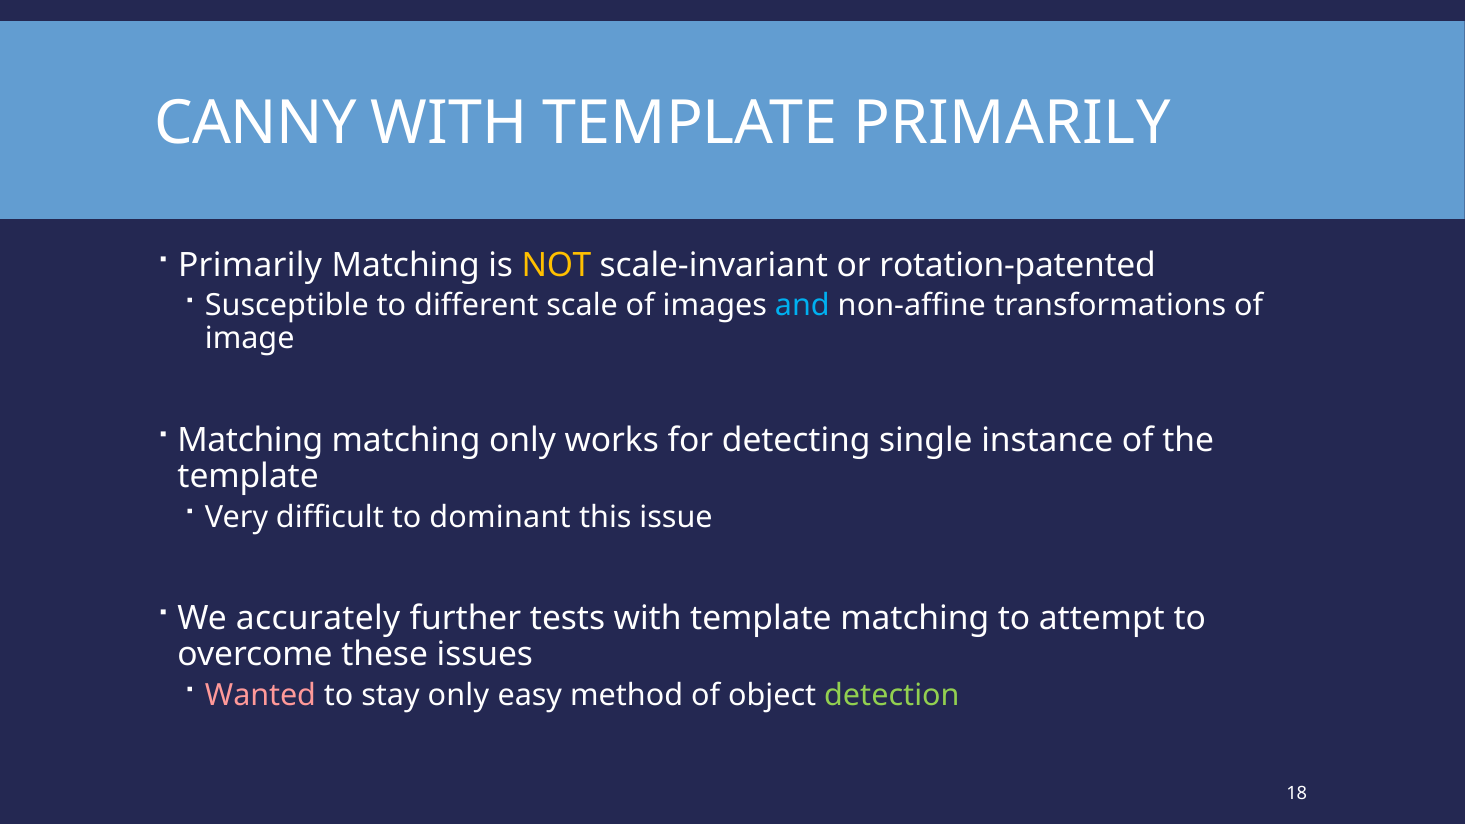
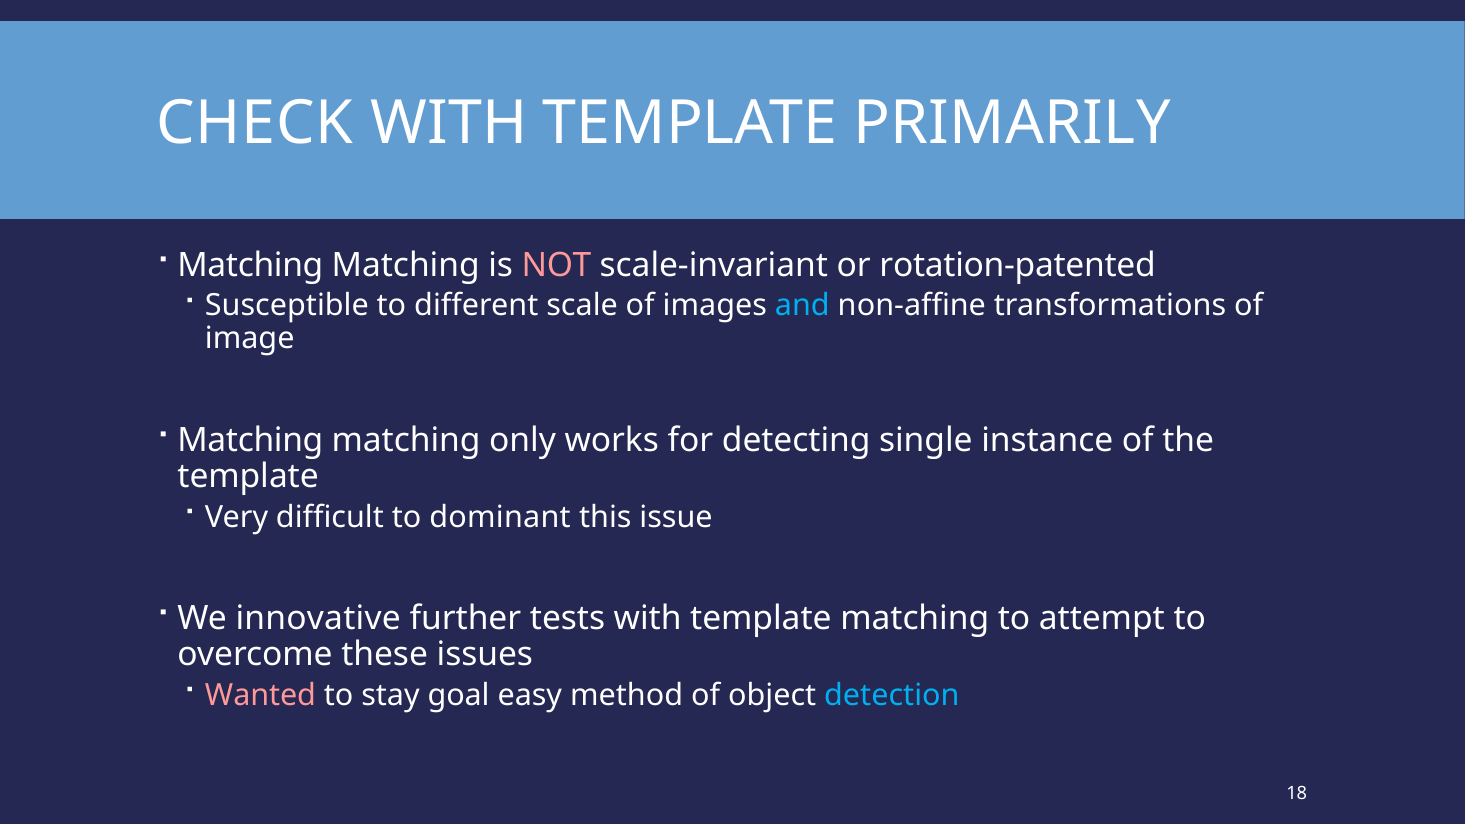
CANNY: CANNY -> CHECK
Primarily at (250, 265): Primarily -> Matching
NOT colour: yellow -> pink
accurately: accurately -> innovative
stay only: only -> goal
detection colour: light green -> light blue
